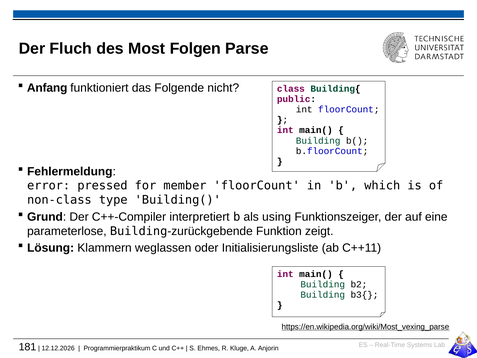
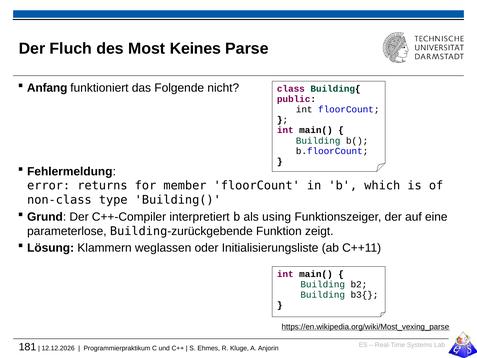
Folgen: Folgen -> Keines
pressed: pressed -> returns
